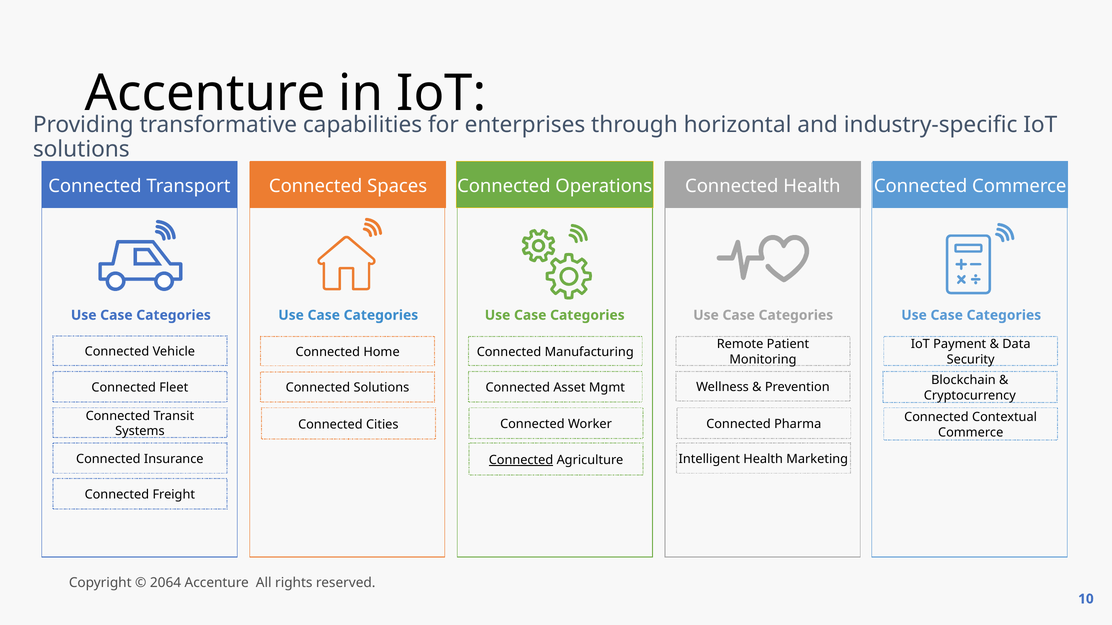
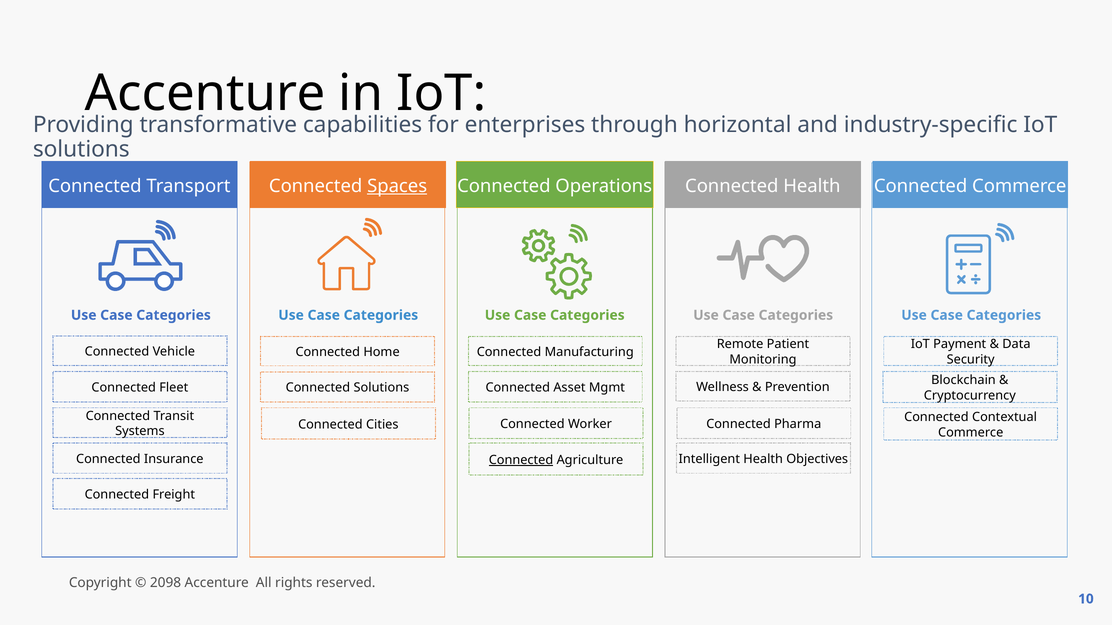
Spaces underline: none -> present
Marketing: Marketing -> Objectives
2064: 2064 -> 2098
